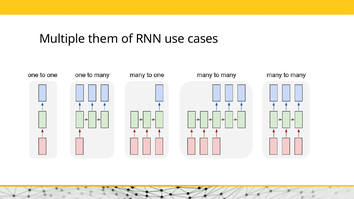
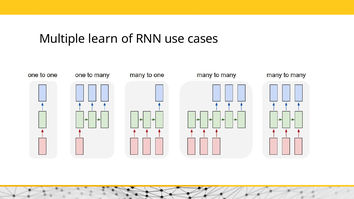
them: them -> learn
